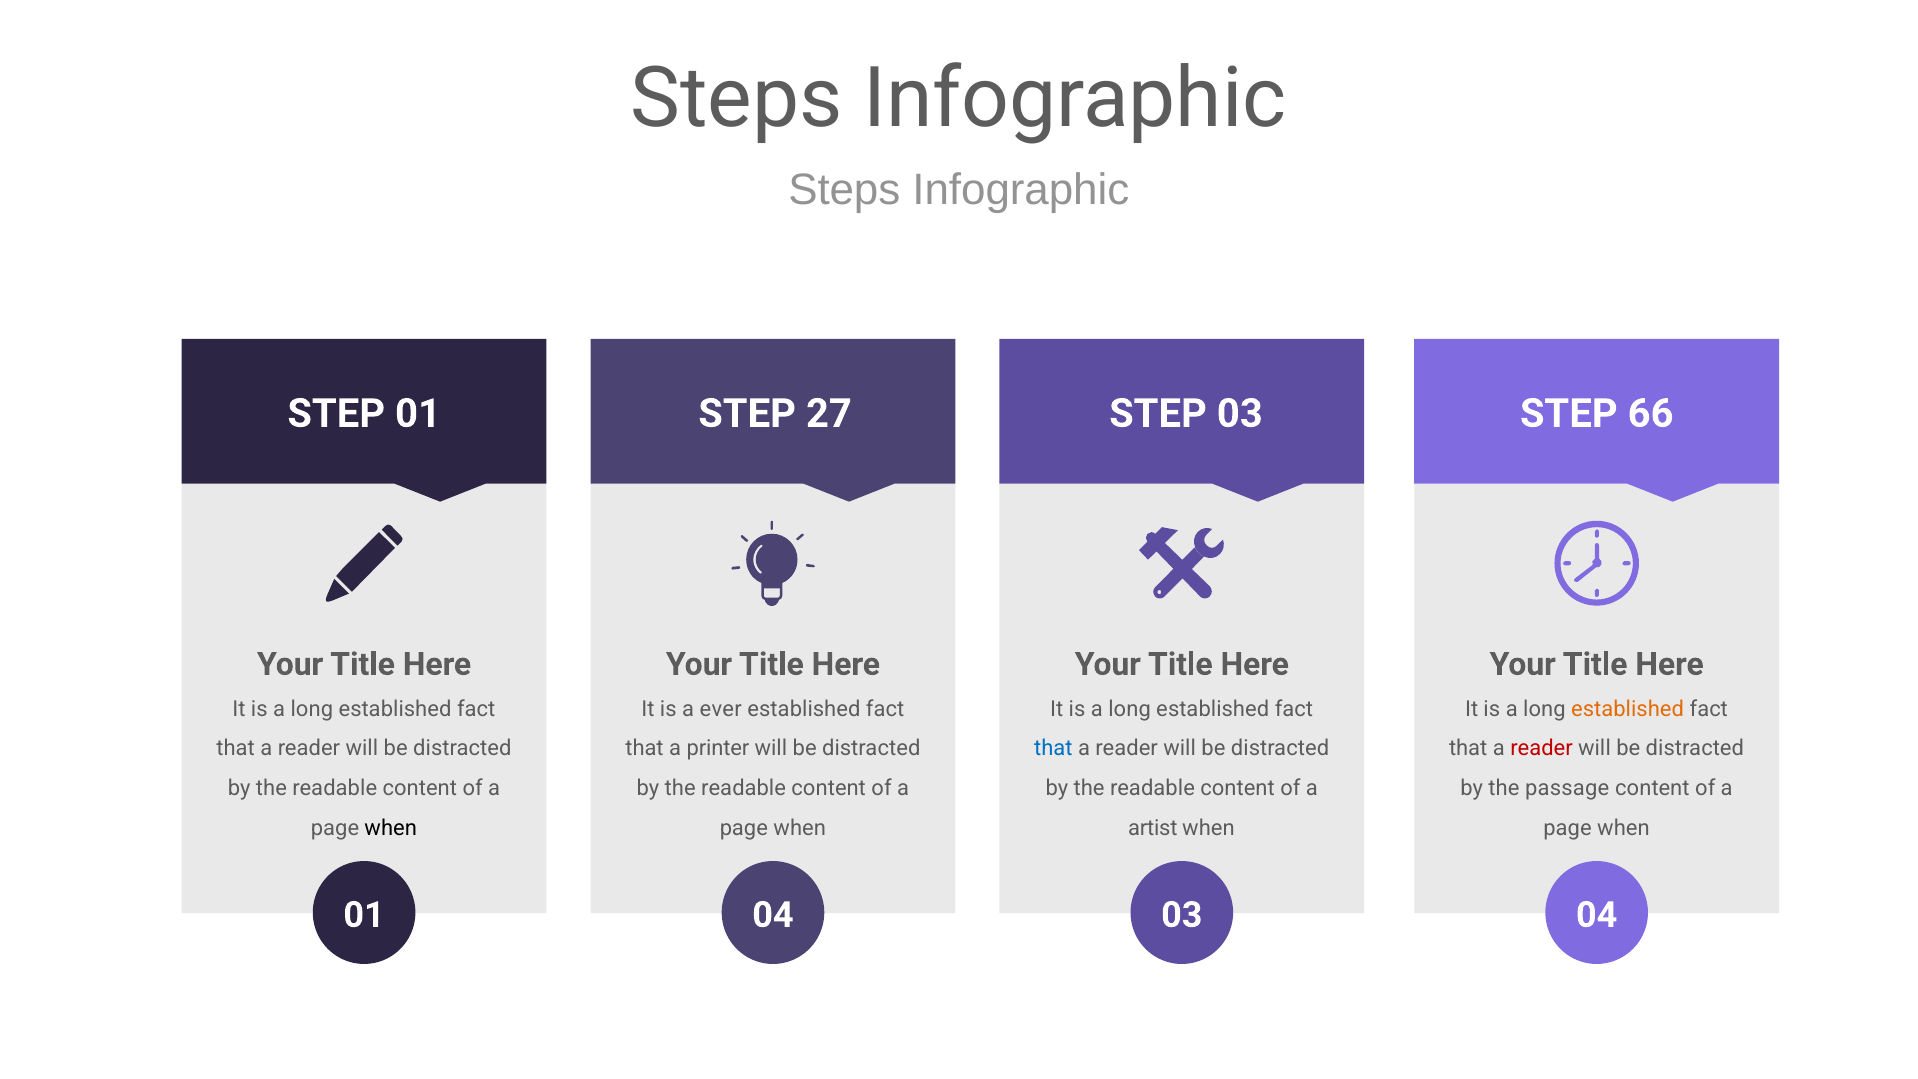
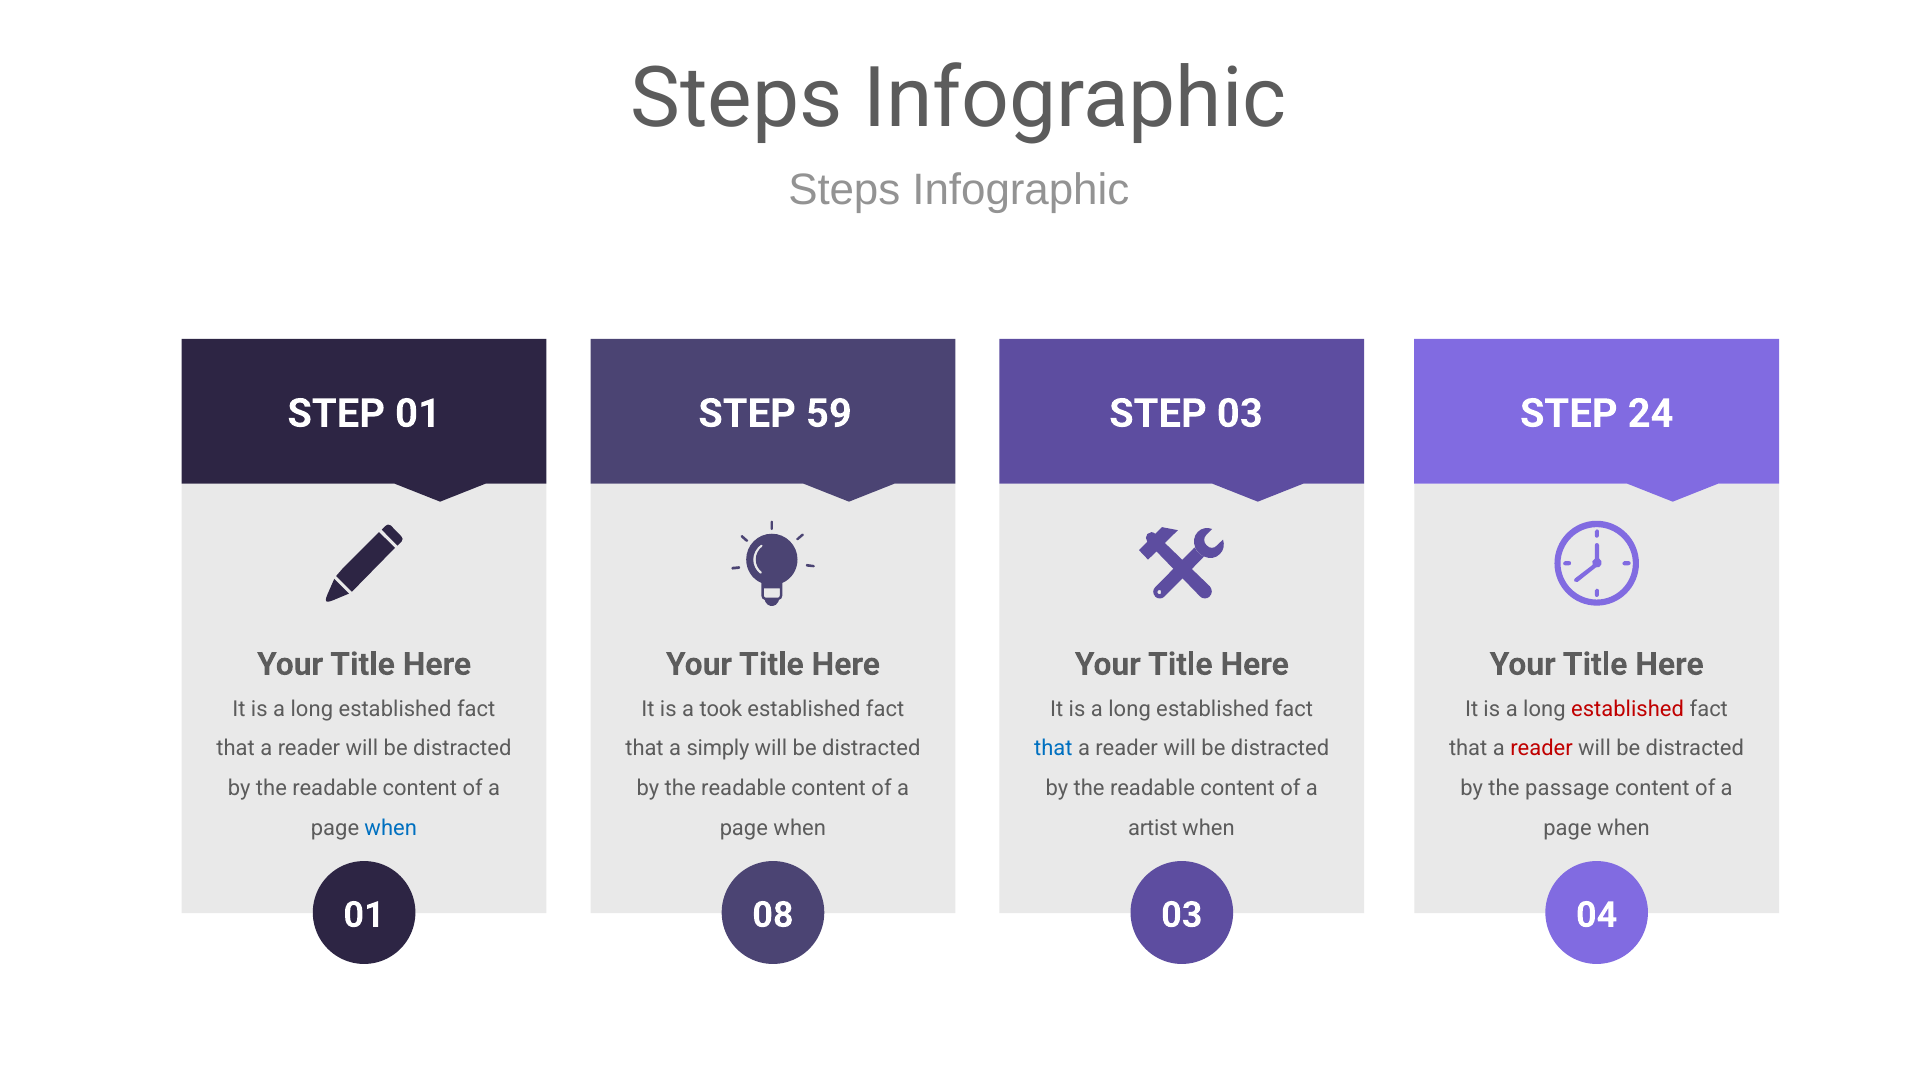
27: 27 -> 59
66: 66 -> 24
ever: ever -> took
established at (1628, 709) colour: orange -> red
printer: printer -> simply
when at (391, 828) colour: black -> blue
01 04: 04 -> 08
